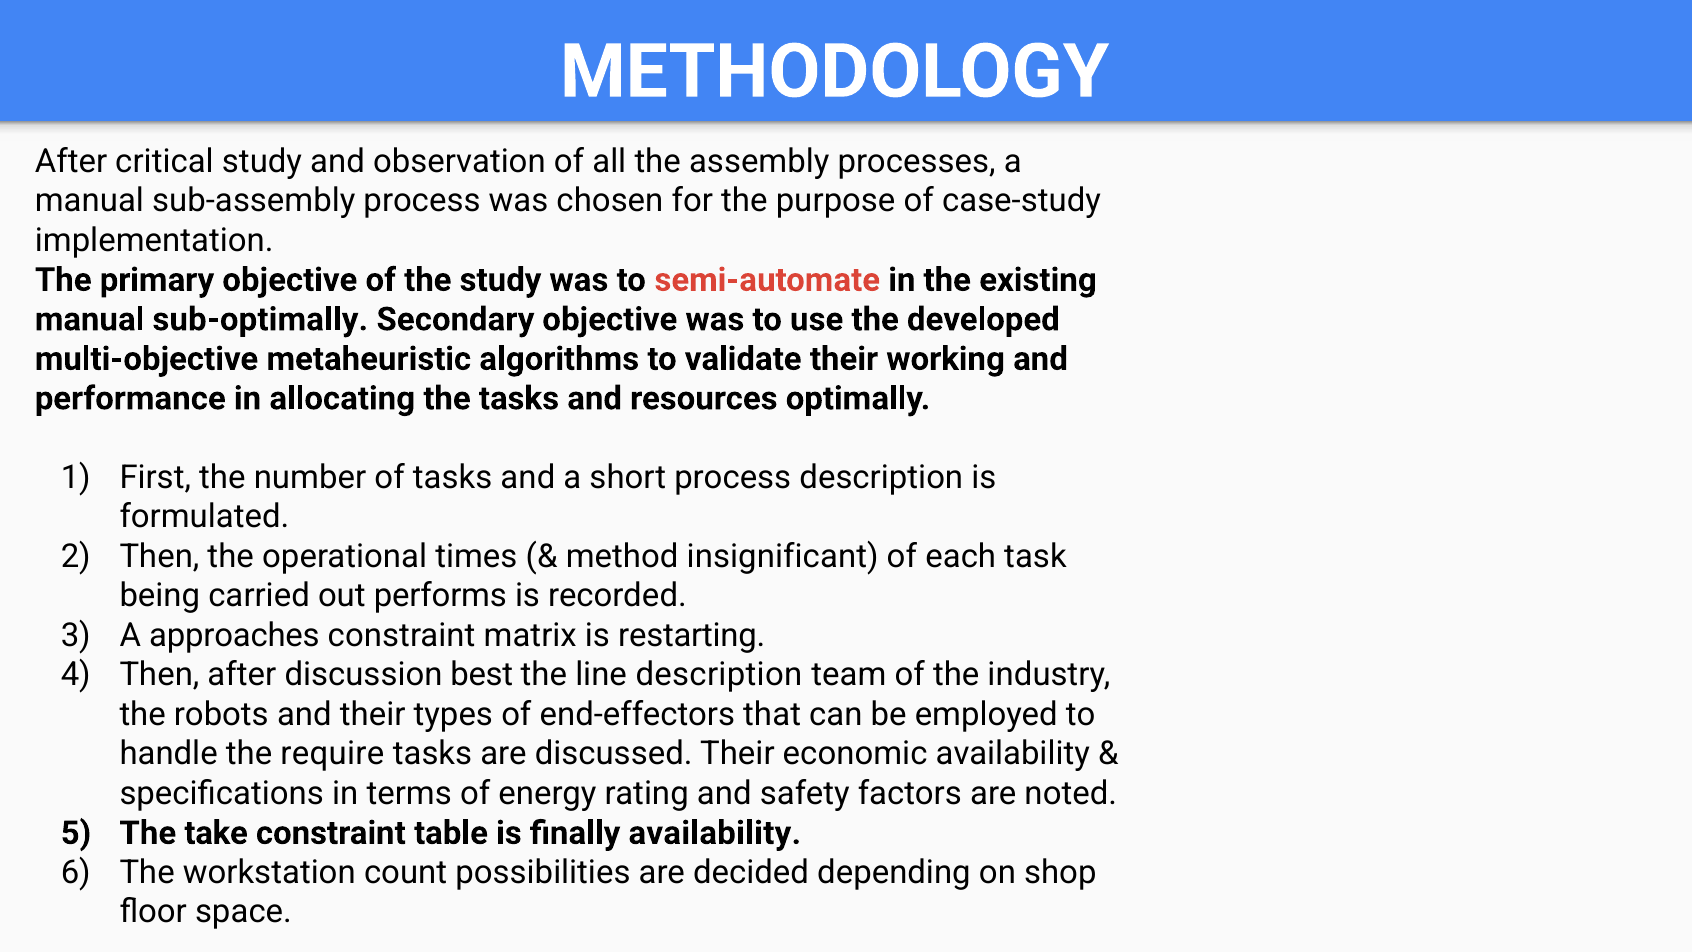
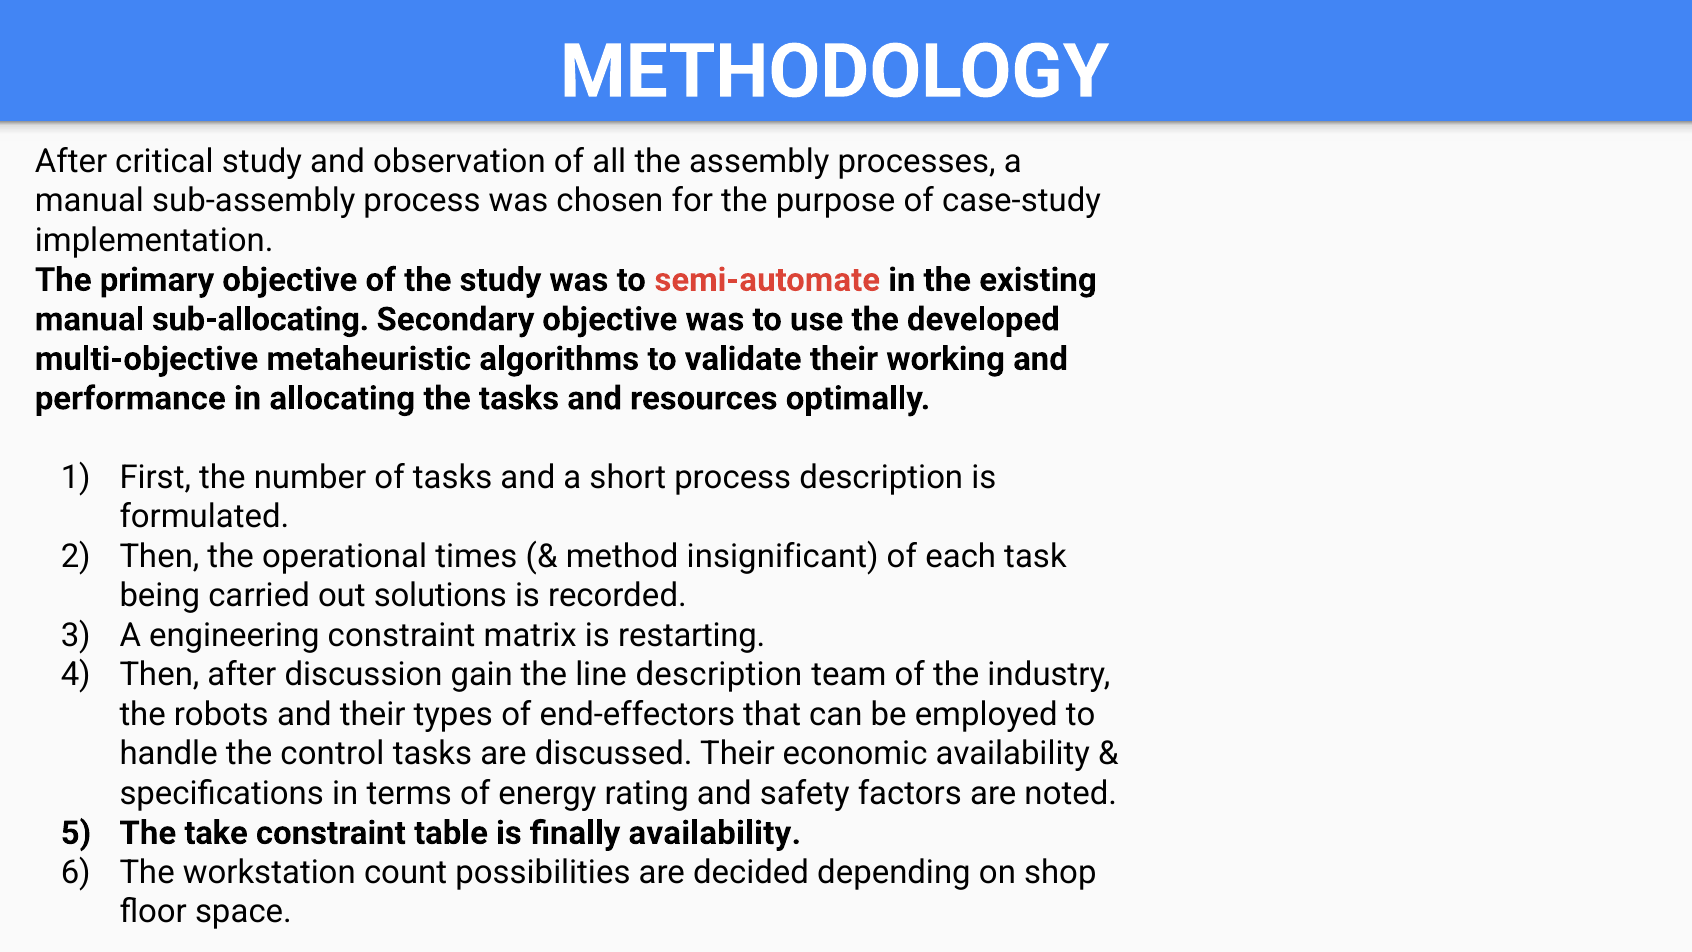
sub-optimally: sub-optimally -> sub-allocating
performs: performs -> solutions
approaches: approaches -> engineering
best: best -> gain
require: require -> control
